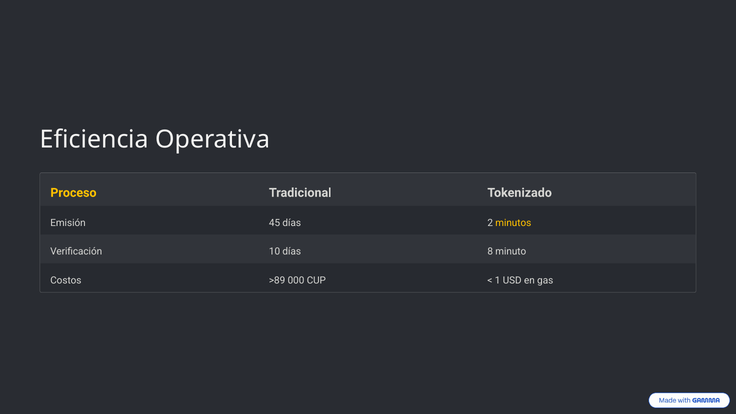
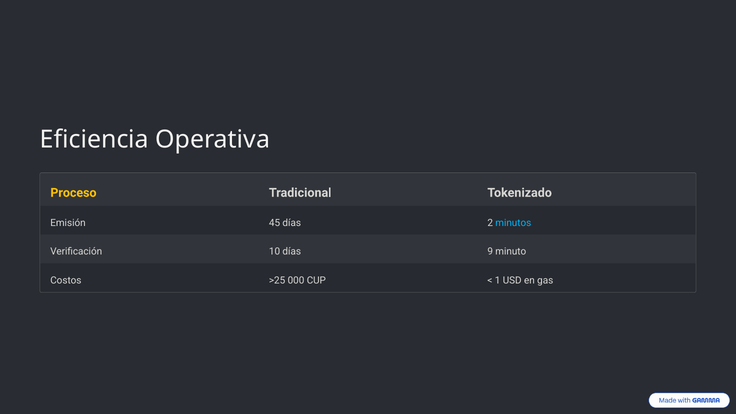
minutos colour: yellow -> light blue
8: 8 -> 9
>89: >89 -> >25
